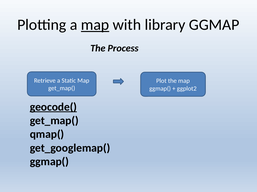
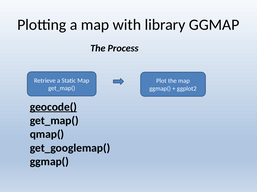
map at (95, 25) underline: present -> none
